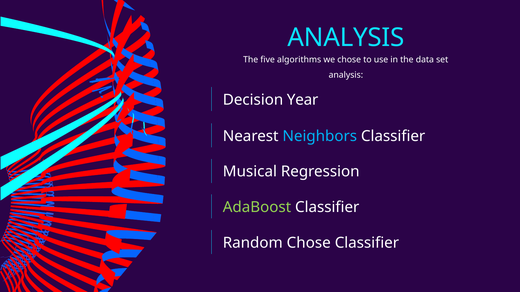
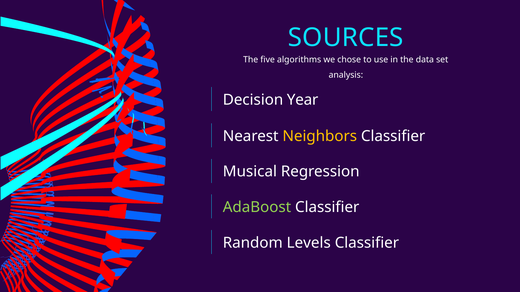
ANALYSIS at (346, 38): ANALYSIS -> SOURCES
Neighbors colour: light blue -> yellow
Random Chose: Chose -> Levels
